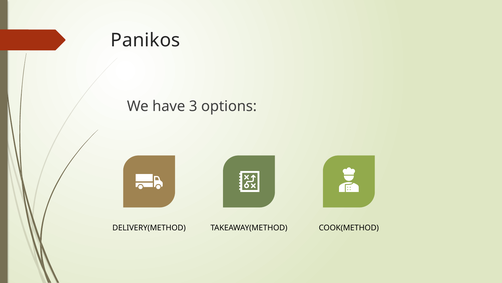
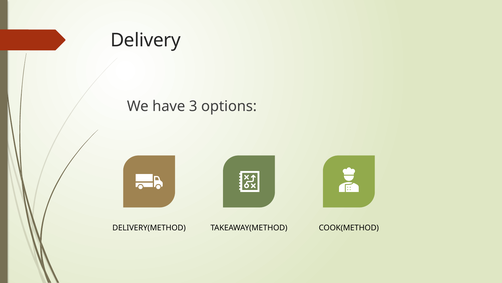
Panikos: Panikos -> Delivery
